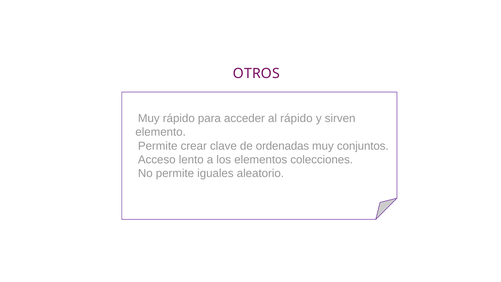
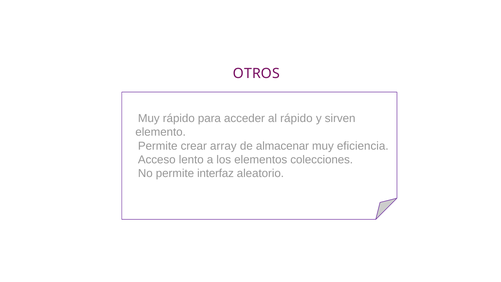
clave: clave -> array
ordenadas: ordenadas -> almacenar
conjuntos: conjuntos -> eficiencia
iguales: iguales -> interfaz
